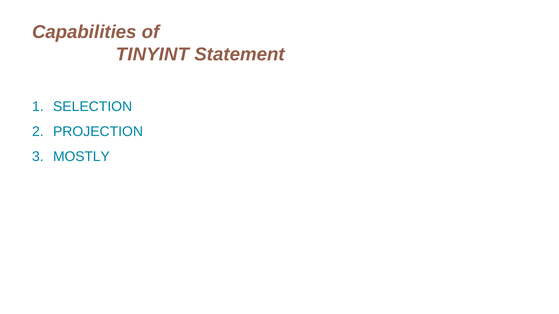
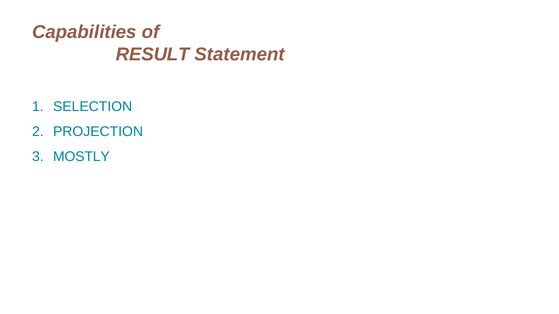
TINYINT: TINYINT -> RESULT
